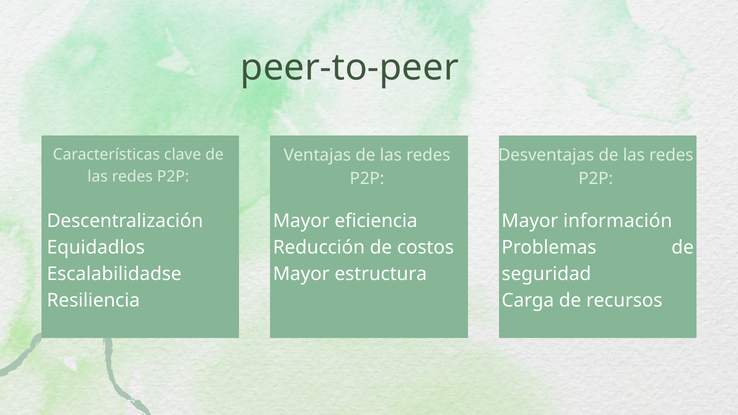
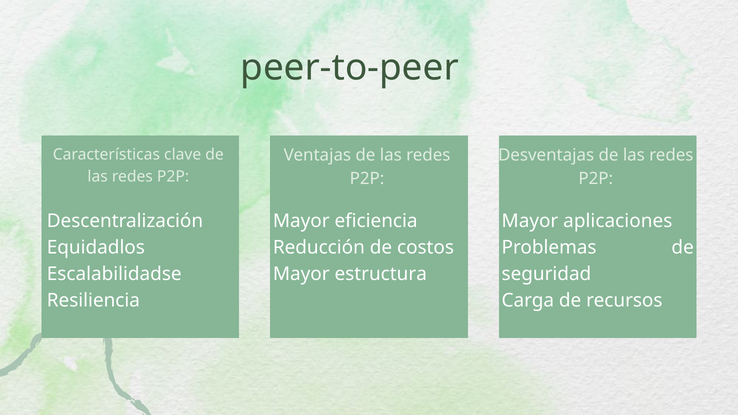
información: información -> aplicaciones
